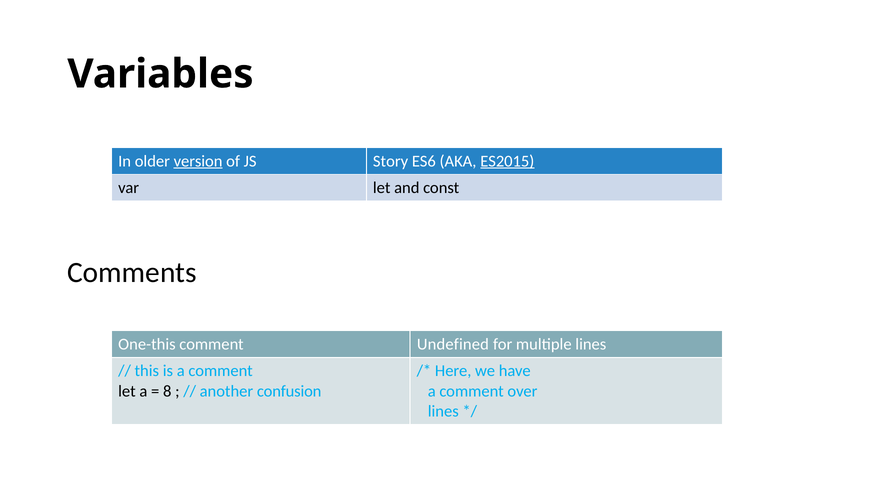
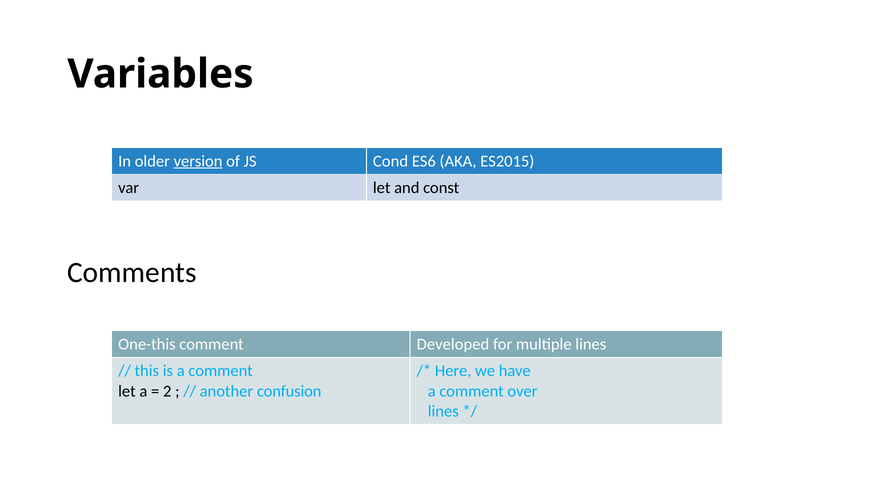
Story: Story -> Cond
ES2015 underline: present -> none
Undefined: Undefined -> Developed
8: 8 -> 2
